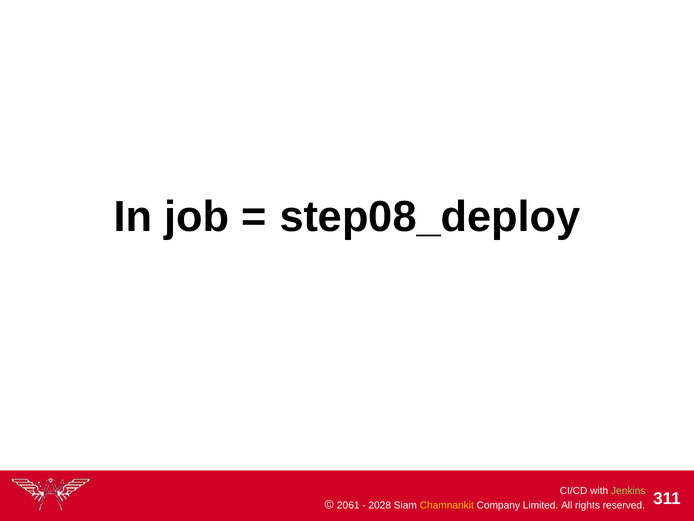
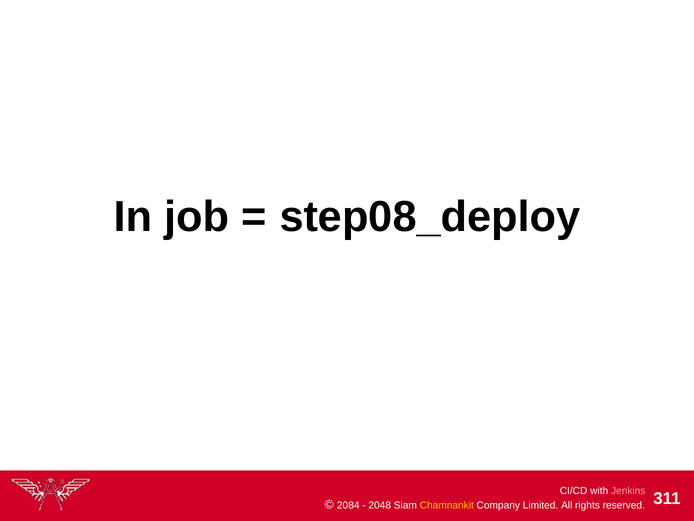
Jenkins colour: light green -> pink
2061: 2061 -> 2084
2028: 2028 -> 2048
